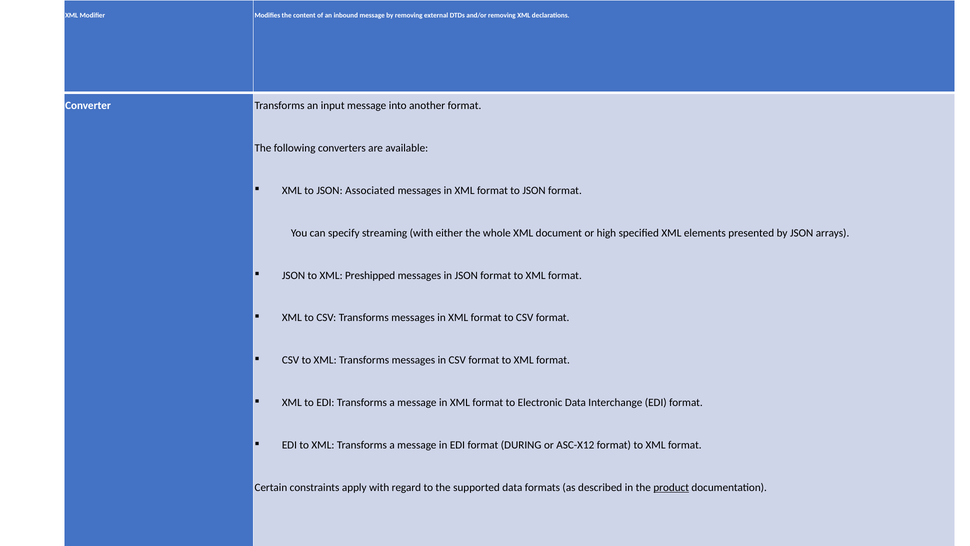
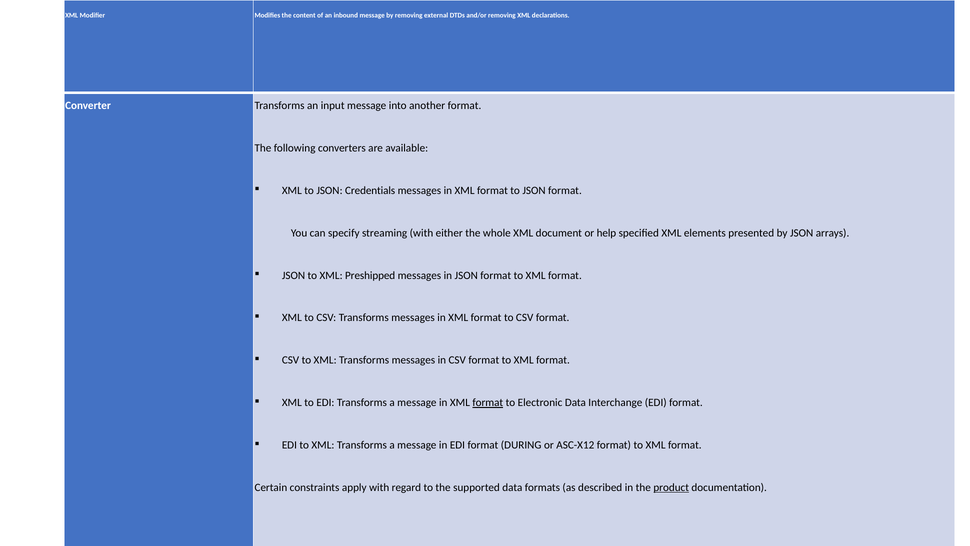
Associated: Associated -> Credentials
high: high -> help
format at (488, 402) underline: none -> present
